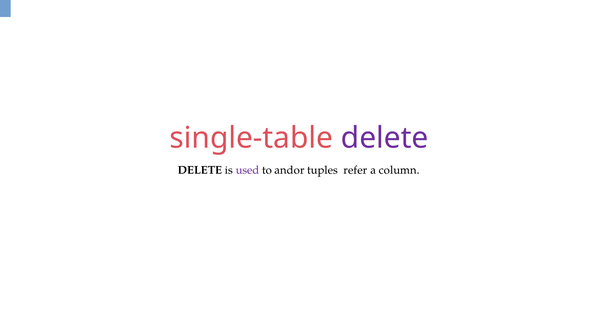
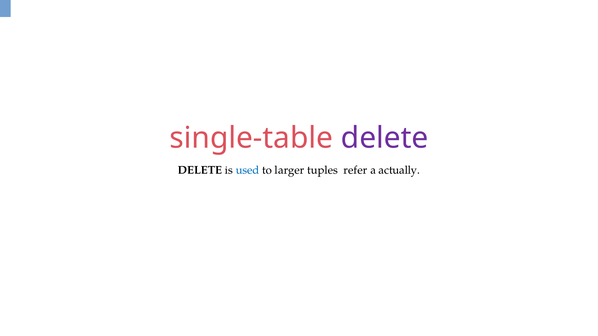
used colour: purple -> blue
andor: andor -> larger
column: column -> actually
